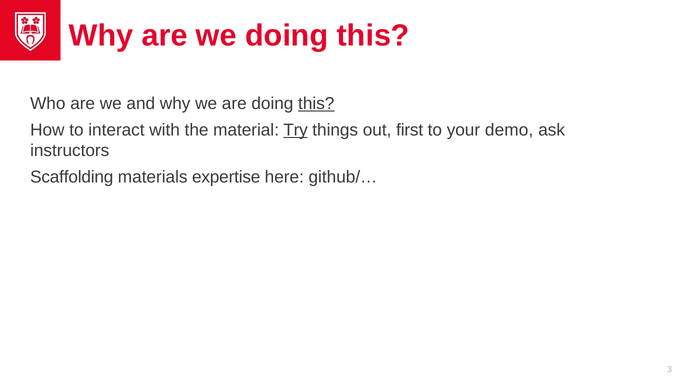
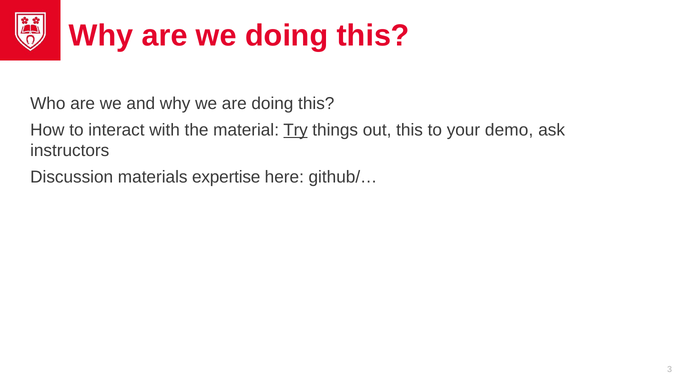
this at (316, 103) underline: present -> none
out first: first -> this
Scaffolding: Scaffolding -> Discussion
